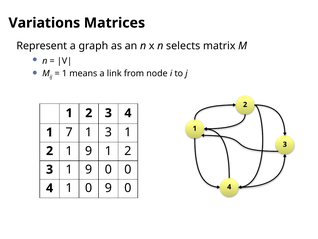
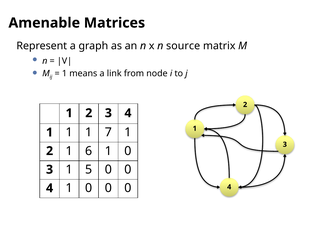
Variations: Variations -> Amenable
selects: selects -> source
7 at (69, 132): 7 -> 1
1 3: 3 -> 7
2 1 9: 9 -> 6
2 at (128, 151): 2 -> 0
3 1 9: 9 -> 5
1 0 9: 9 -> 0
